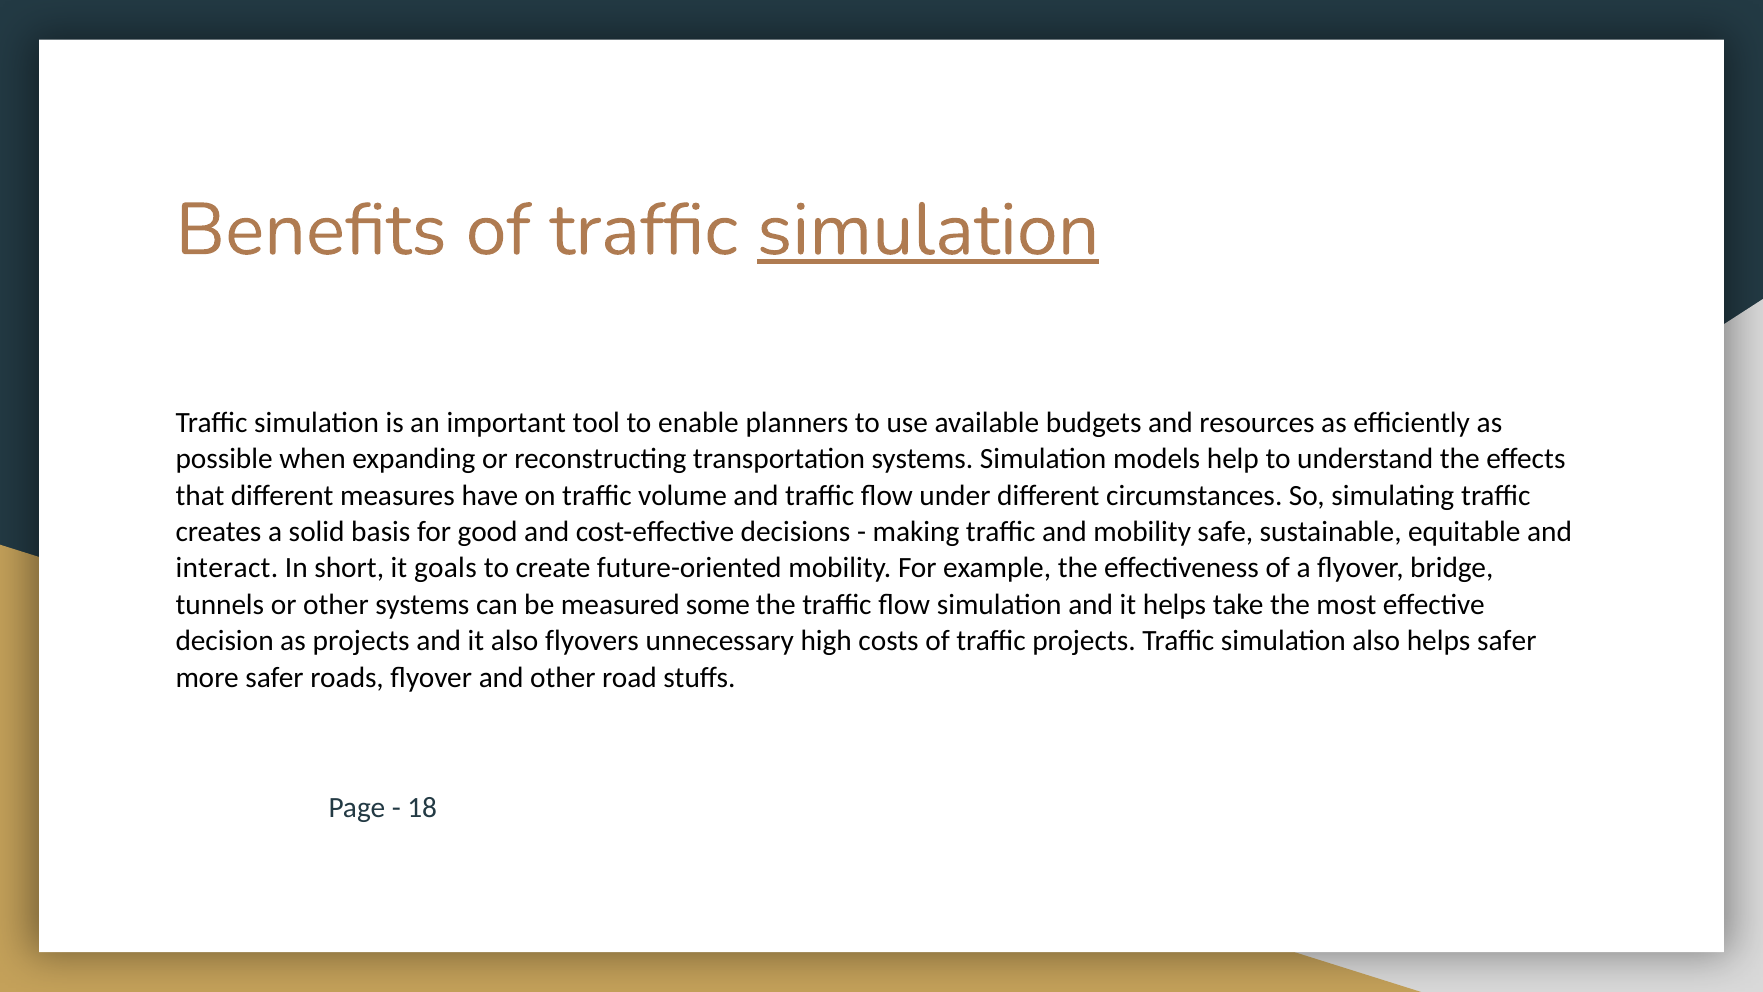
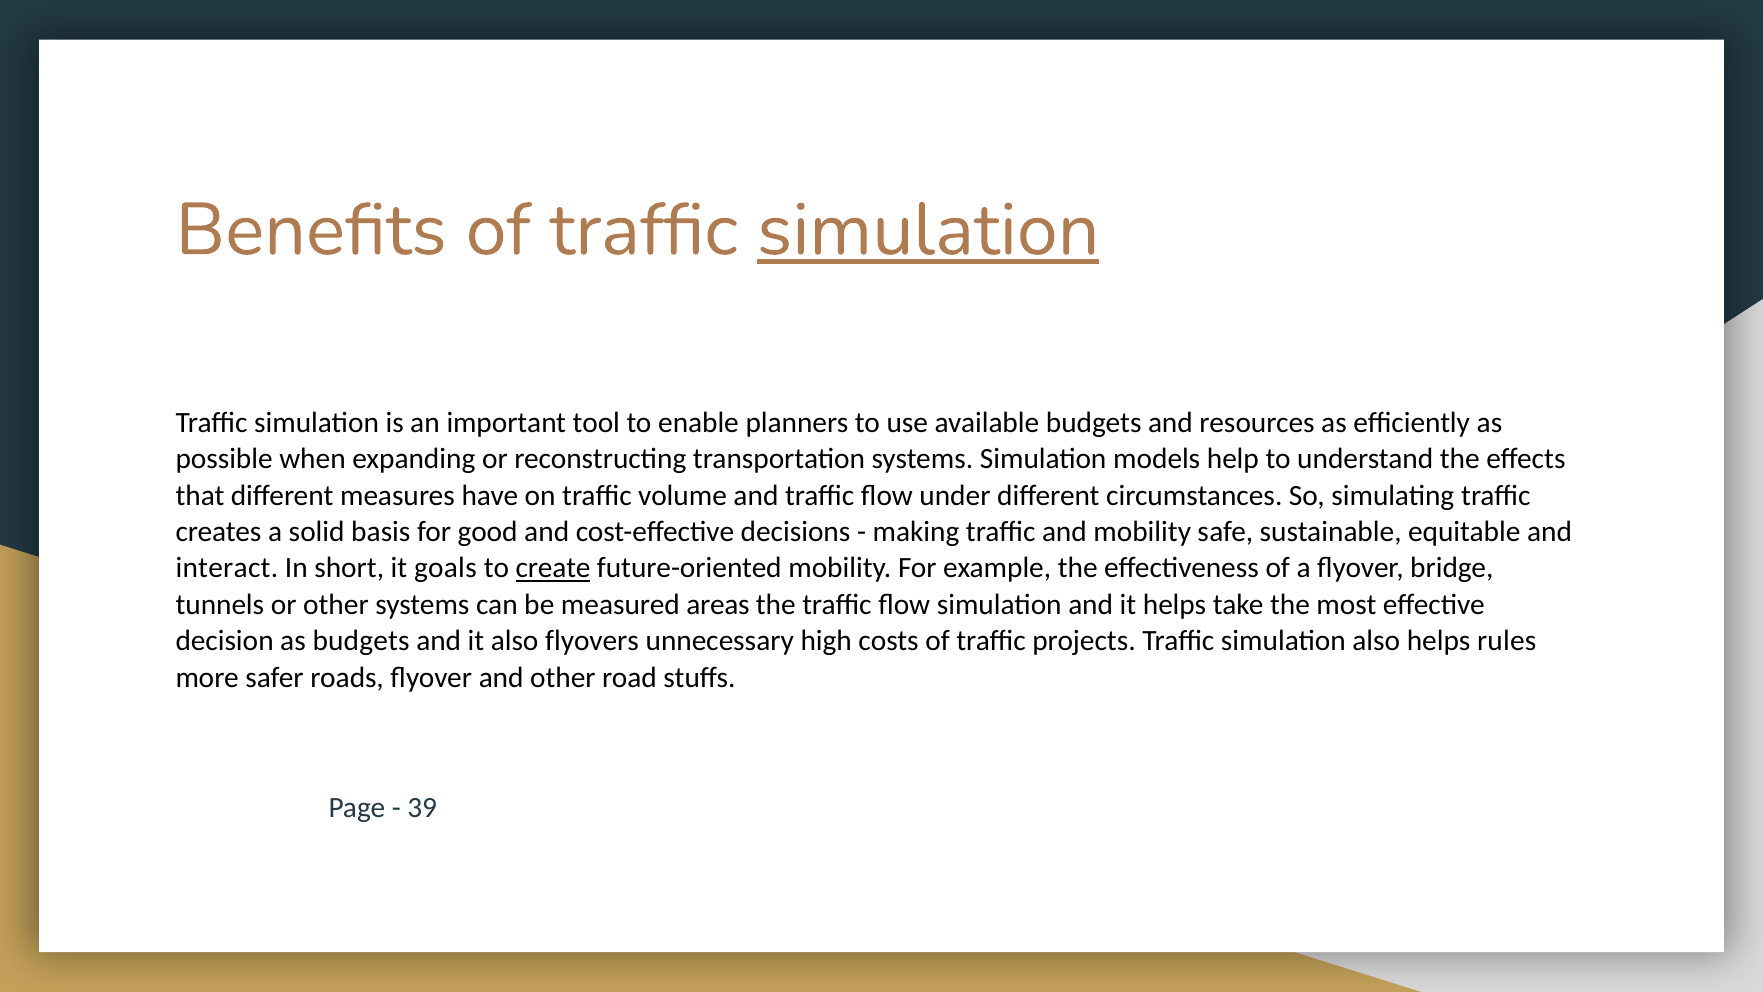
create underline: none -> present
some: some -> areas
as projects: projects -> budgets
helps safer: safer -> rules
18: 18 -> 39
